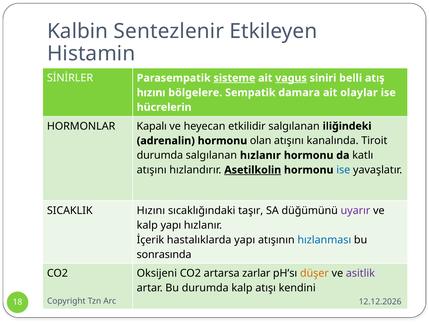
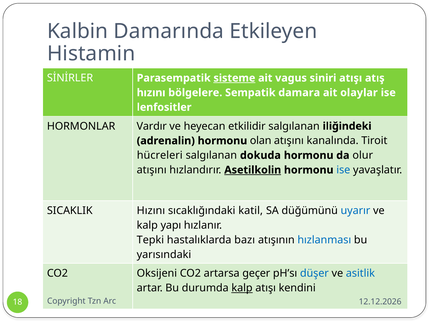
Sentezlenir: Sentezlenir -> Damarında
vagus underline: present -> none
siniri belli: belli -> atışı
hücrelerin: hücrelerin -> lenfositler
Kapalı: Kapalı -> Vardır
durumda at (160, 155): durumda -> hücreleri
salgılanan hızlanır: hızlanır -> dokuda
katlı: katlı -> olur
taşır: taşır -> katil
uyarır colour: purple -> blue
İçerik: İçerik -> Tepki
hastalıklarda yapı: yapı -> bazı
sonrasında: sonrasında -> yarısındaki
zarlar: zarlar -> geçer
düşer colour: orange -> blue
asitlik colour: purple -> blue
kalp at (242, 288) underline: none -> present
